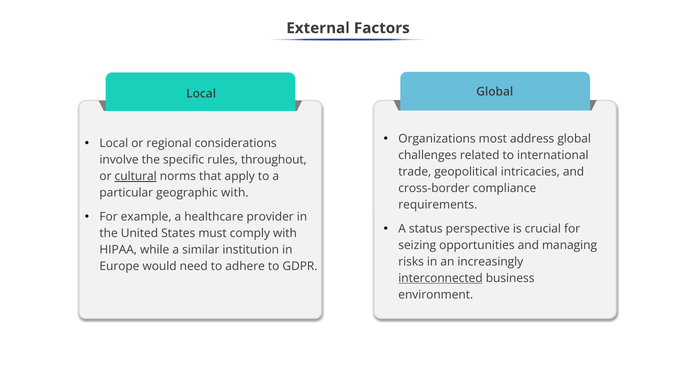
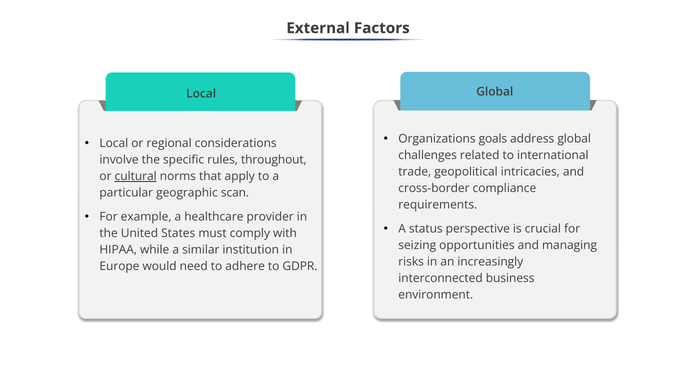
most: most -> goals
geographic with: with -> scan
interconnected underline: present -> none
